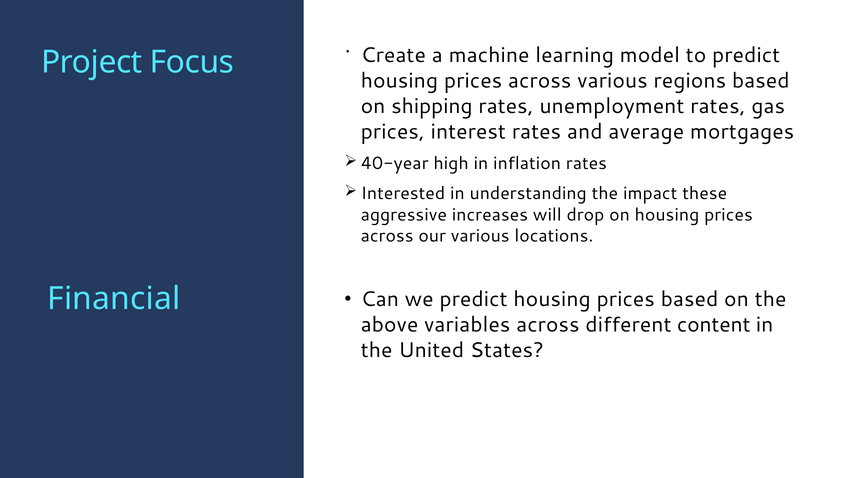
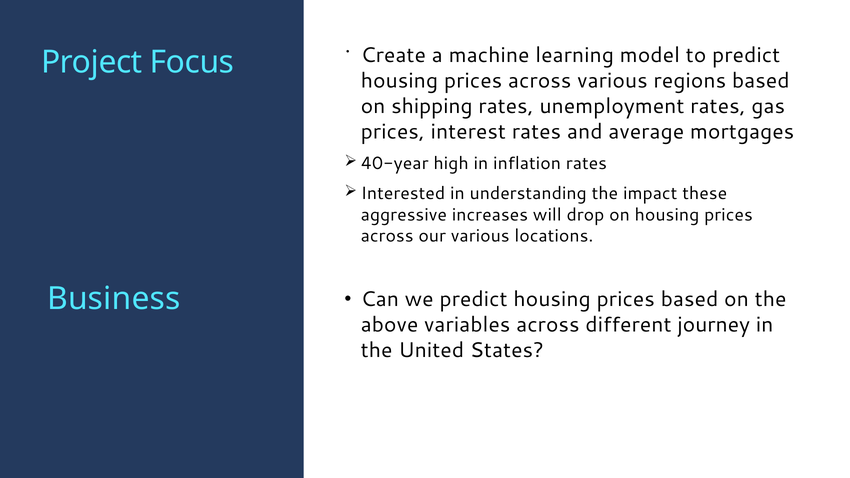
Financial: Financial -> Business
content: content -> journey
